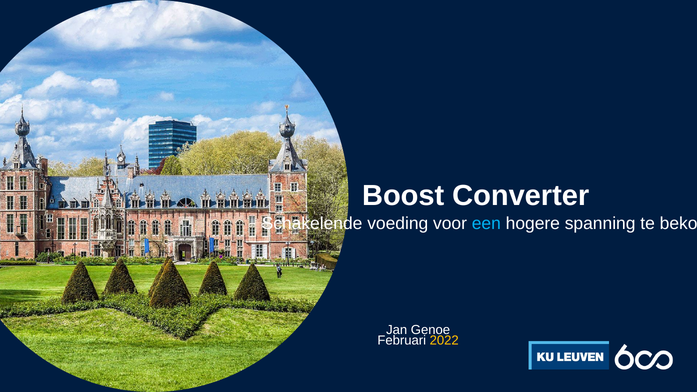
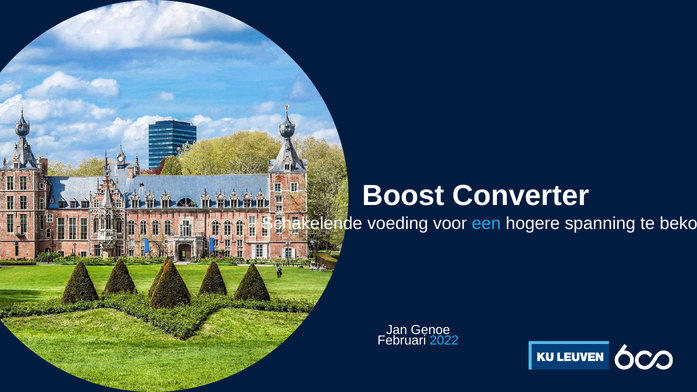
2022 colour: yellow -> light blue
